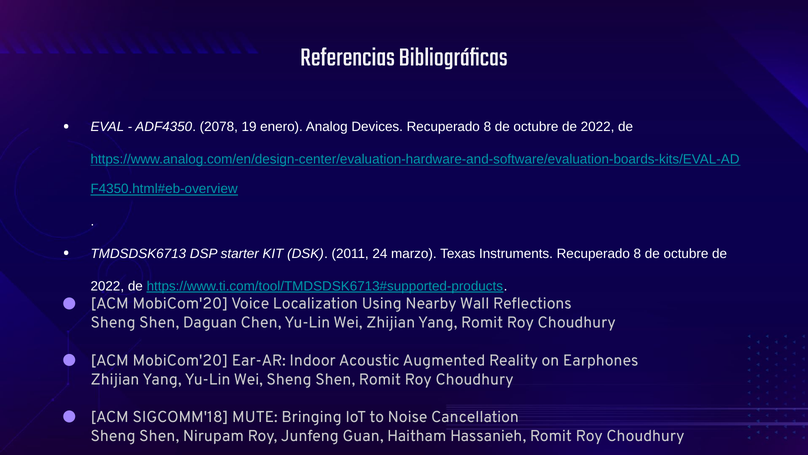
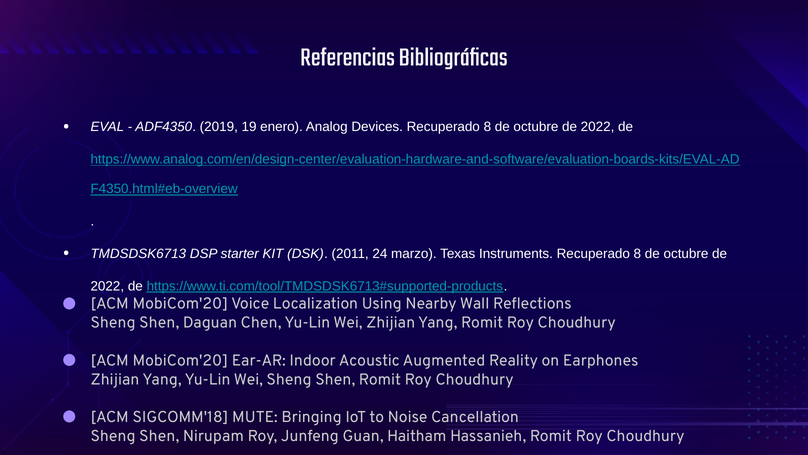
2078: 2078 -> 2019
